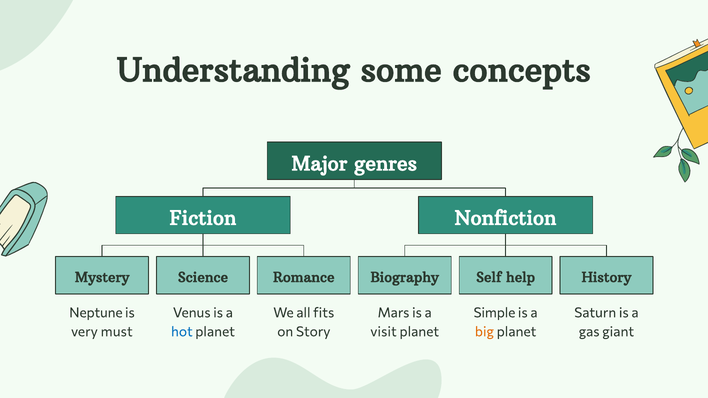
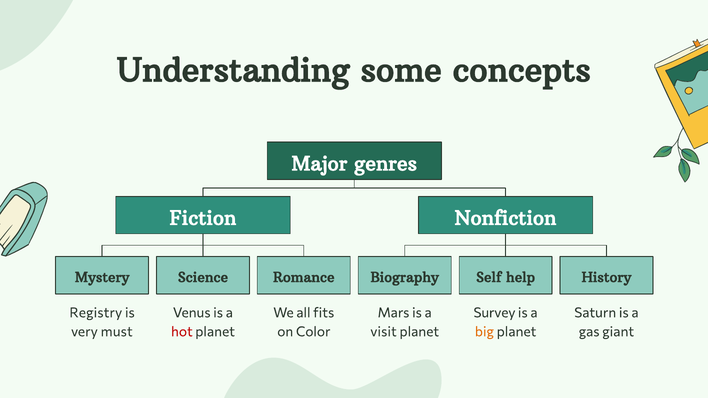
Neptune: Neptune -> Registry
Simple: Simple -> Survey
hot colour: blue -> red
Story: Story -> Color
